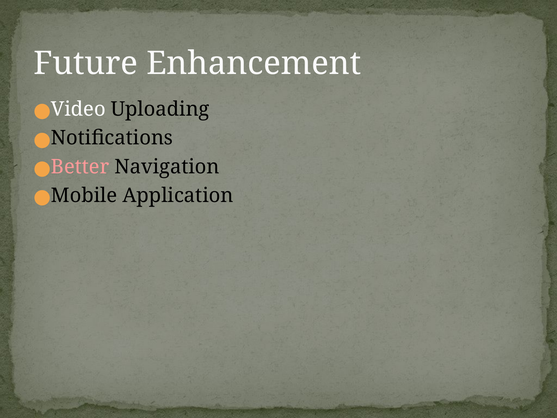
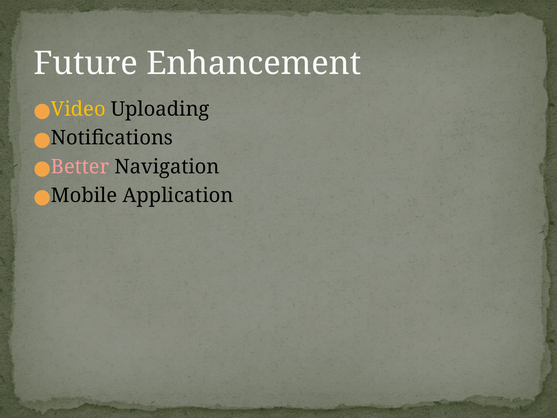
Video colour: white -> yellow
